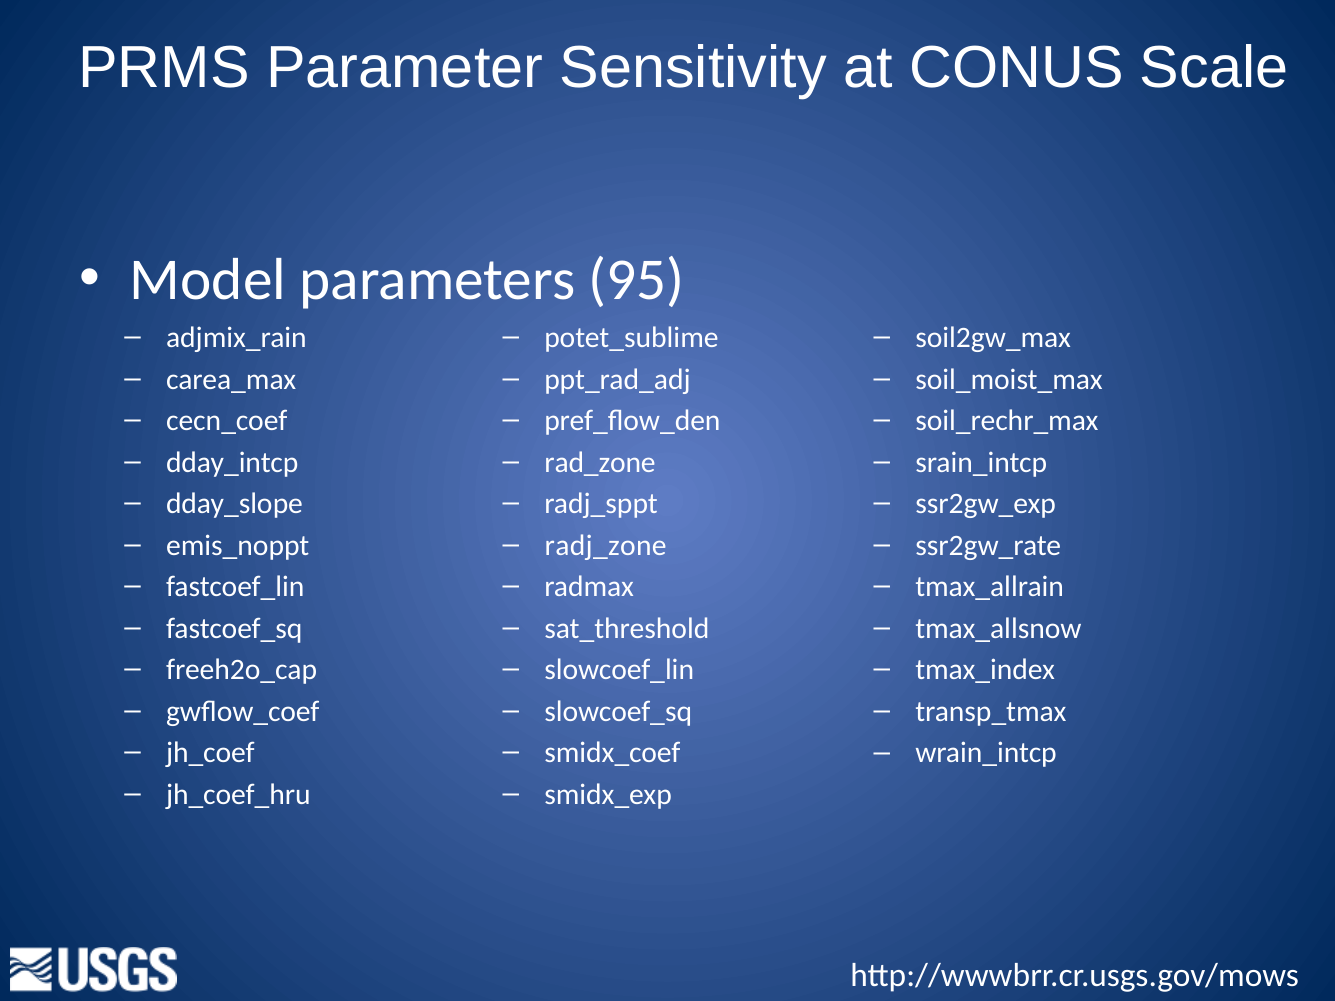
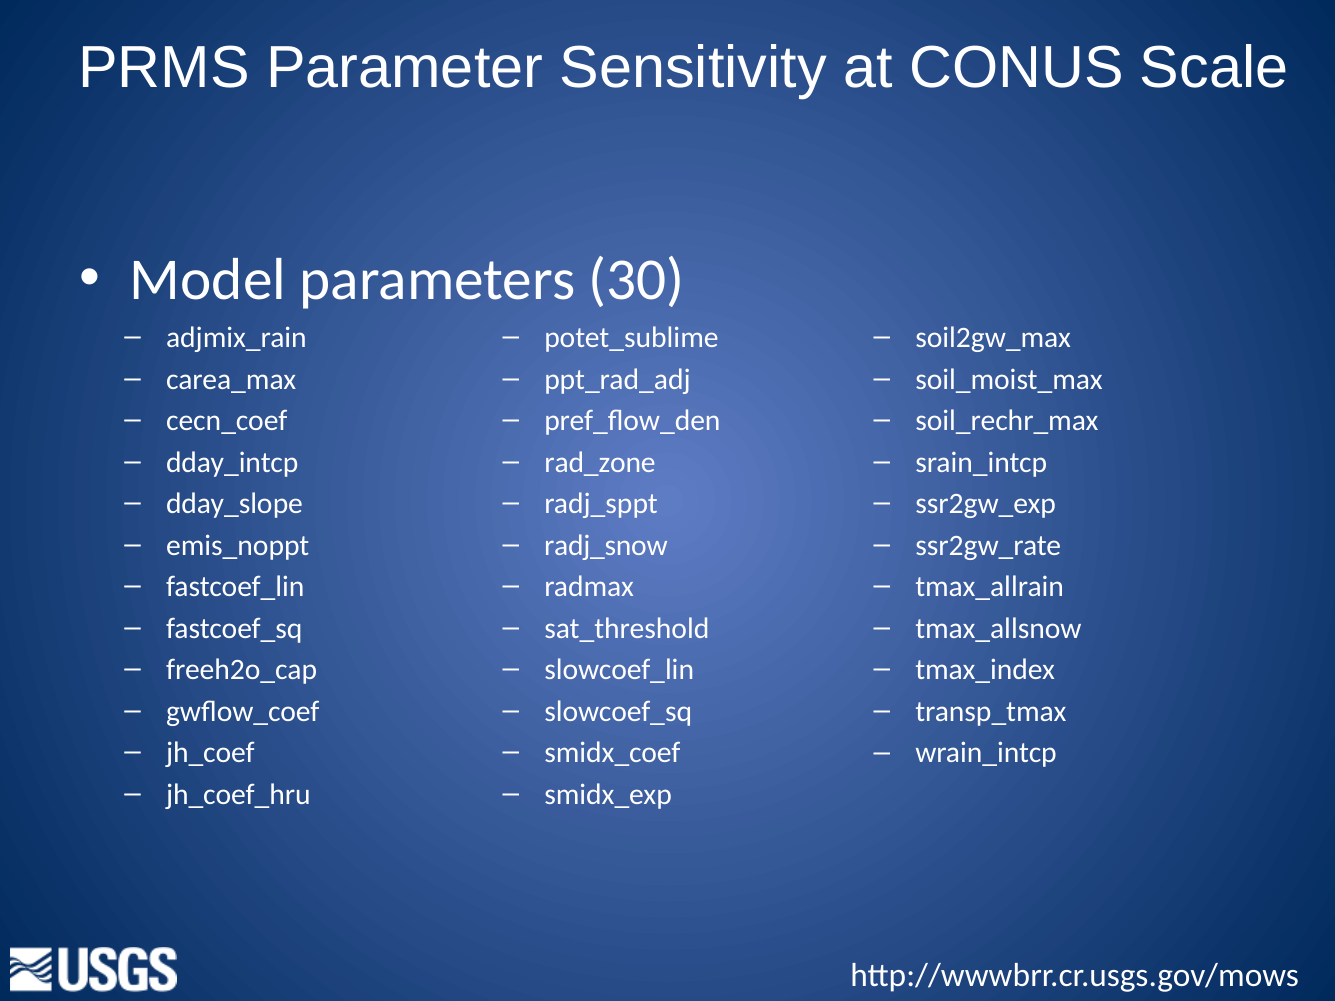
95: 95 -> 30
radj_zone: radj_zone -> radj_snow
